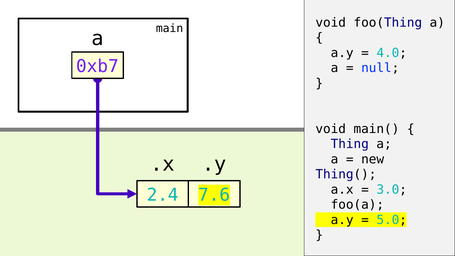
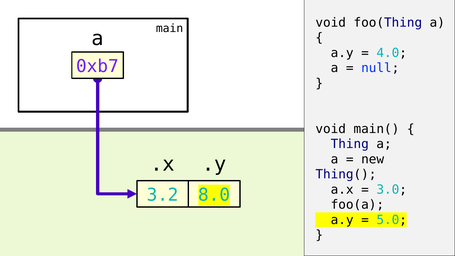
2.4: 2.4 -> 3.2
7.6: 7.6 -> 8.0
